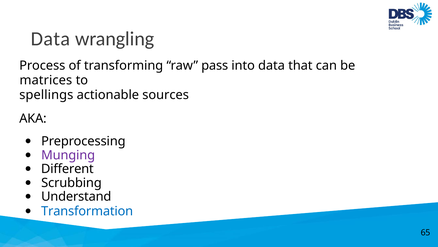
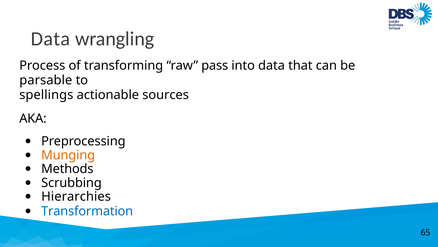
matrices: matrices -> parsable
Munging colour: purple -> orange
Different: Different -> Methods
Understand: Understand -> Hierarchies
